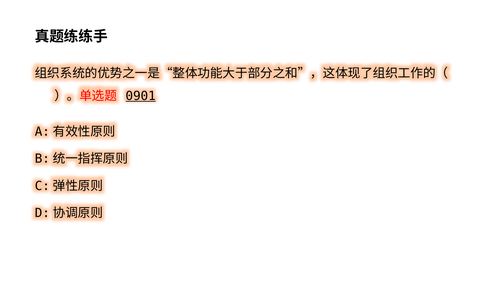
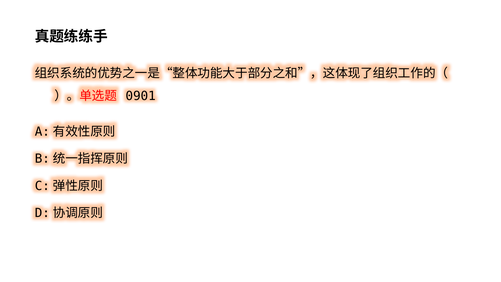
0901 underline: present -> none
